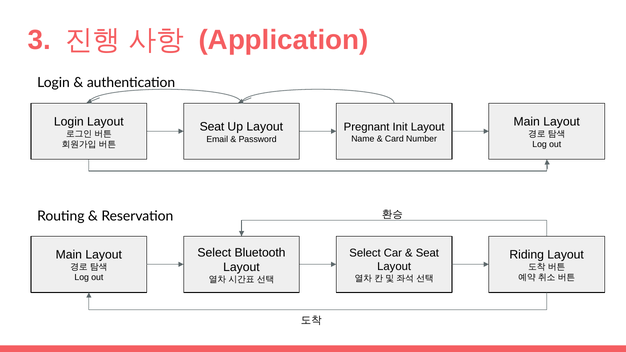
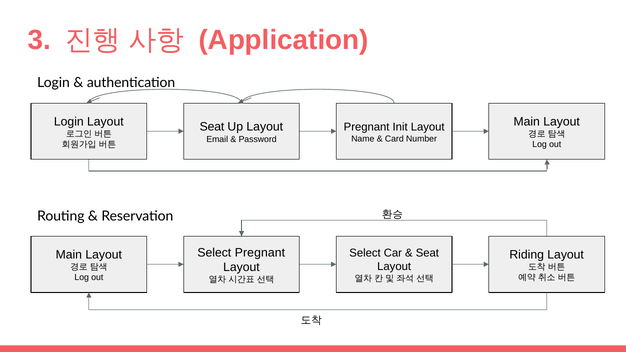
Select Bluetooth: Bluetooth -> Pregnant
